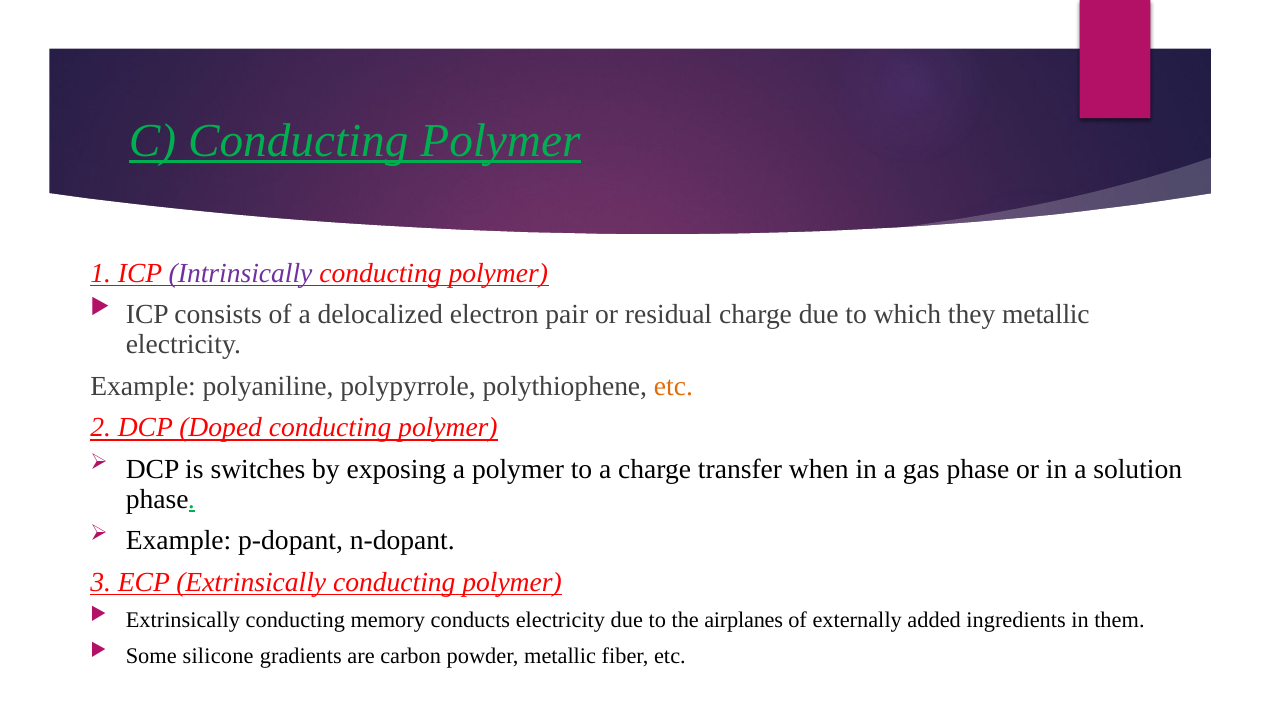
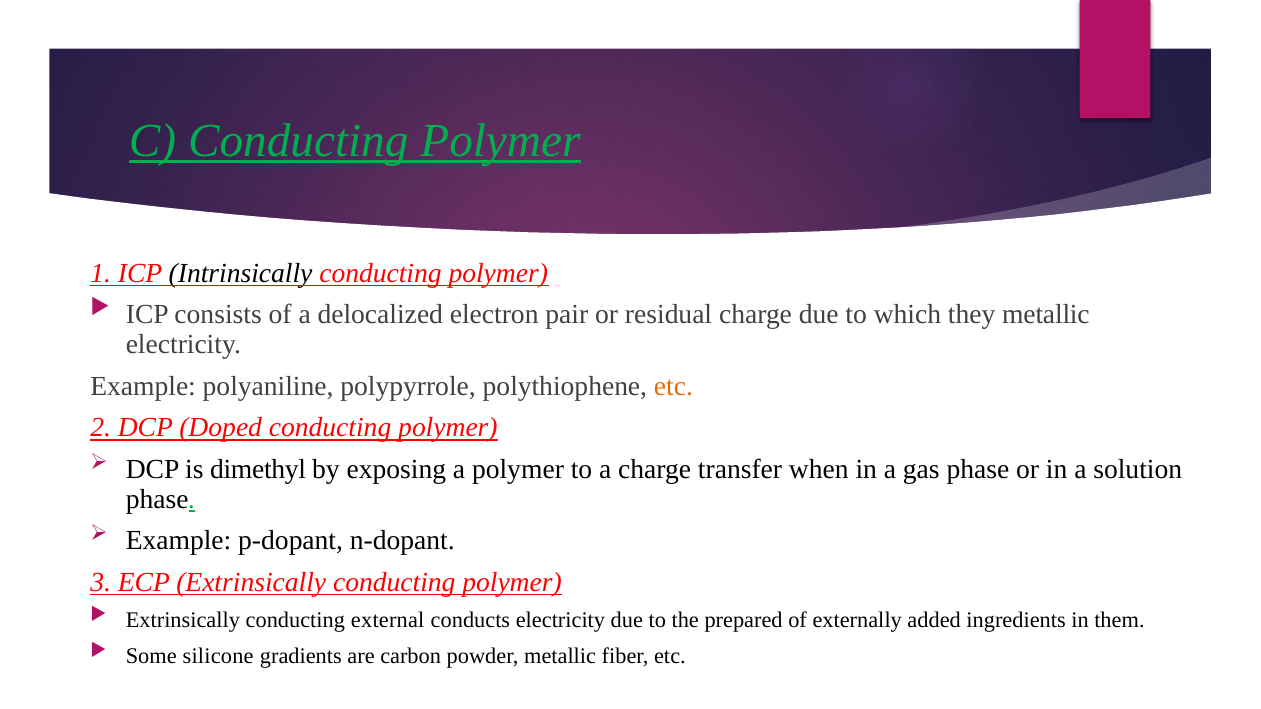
Intrinsically colour: purple -> black
switches: switches -> dimethyl
memory: memory -> external
airplanes: airplanes -> prepared
